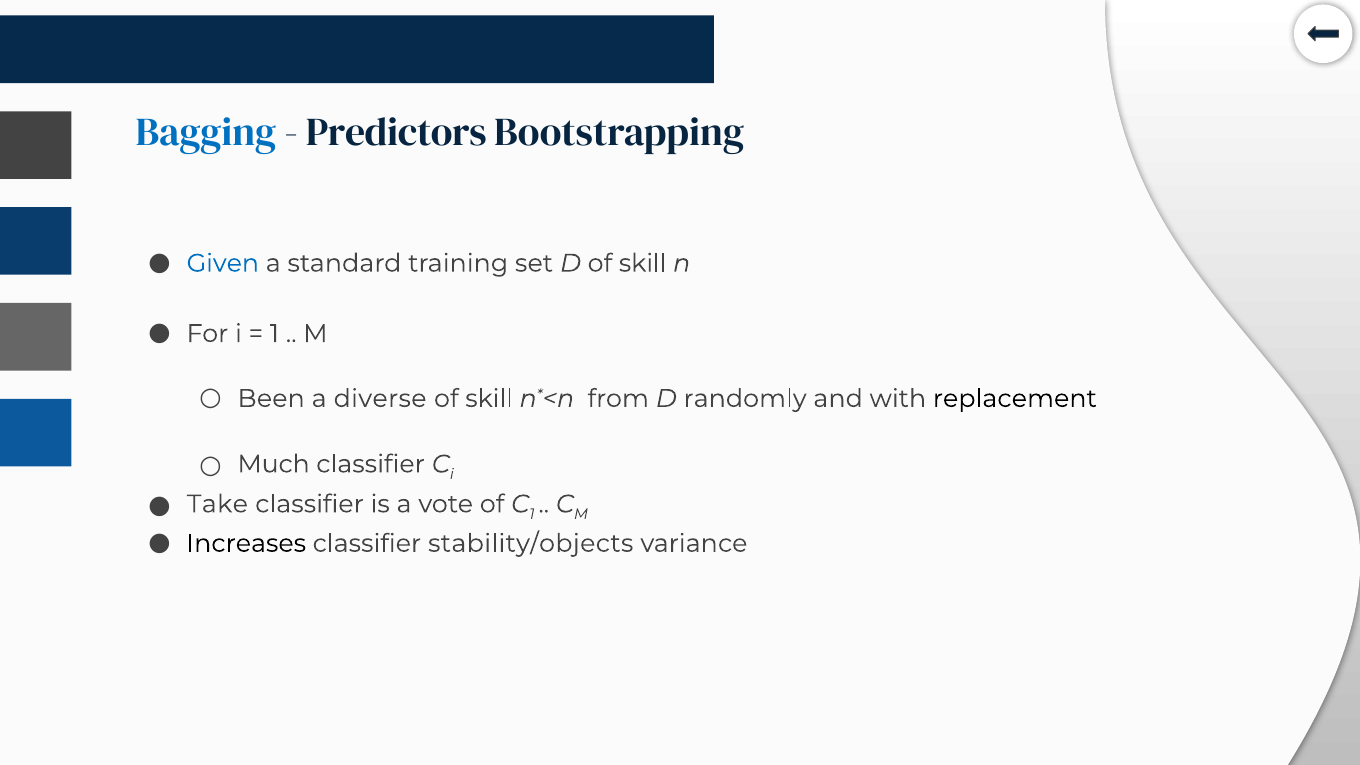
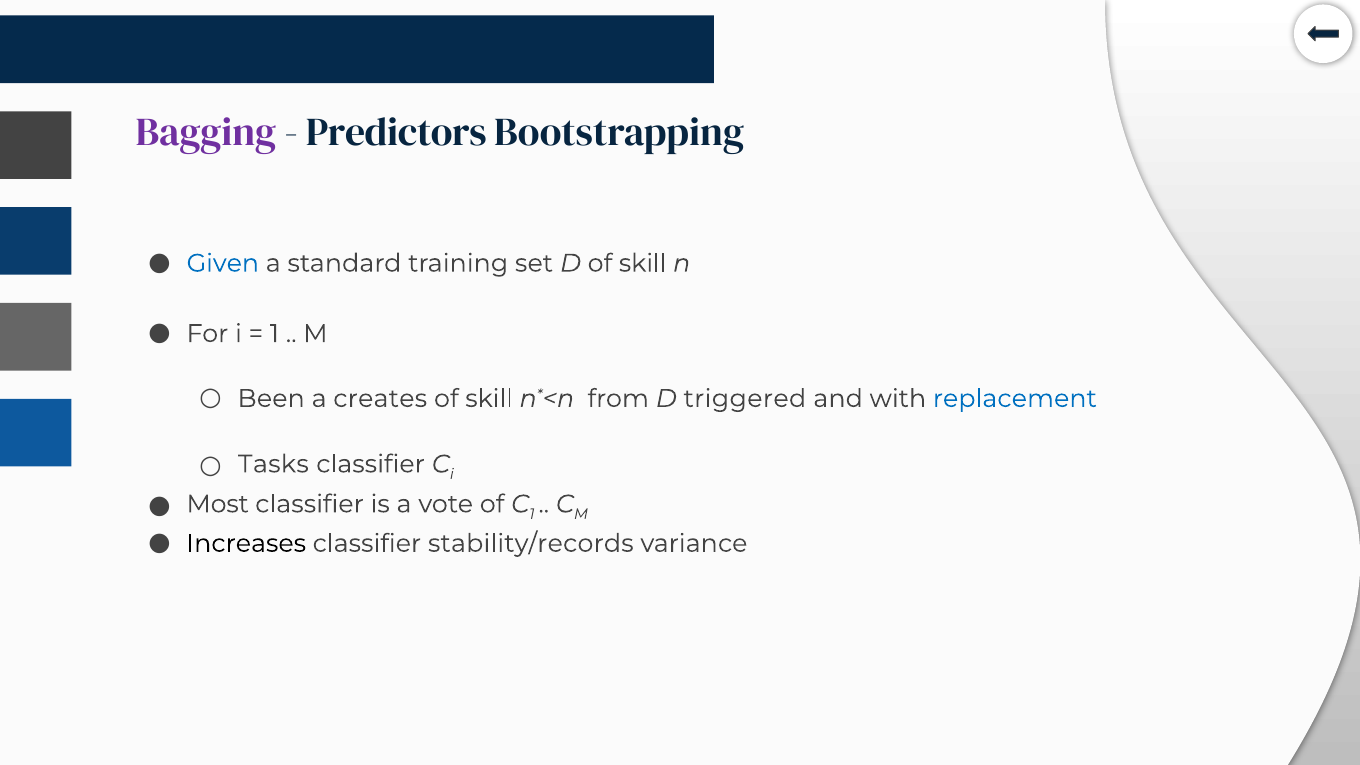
Bagging colour: blue -> purple
diverse: diverse -> creates
randomly: randomly -> triggered
replacement colour: black -> blue
Much: Much -> Tasks
Take: Take -> Most
stability/objects: stability/objects -> stability/records
